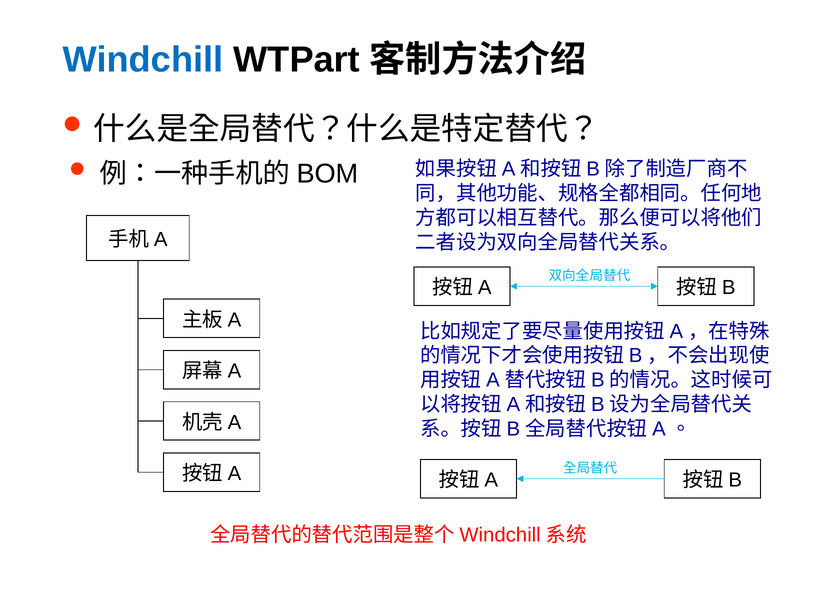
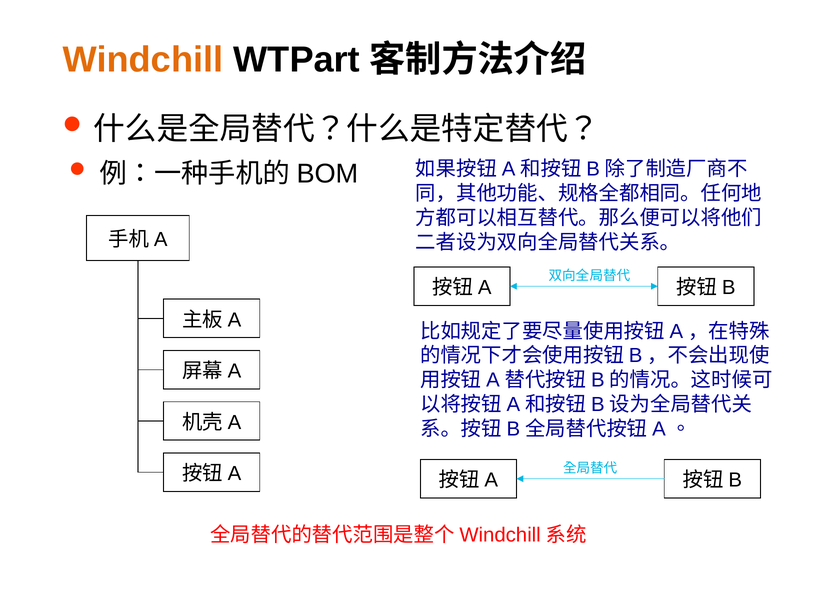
Windchill colour: blue -> orange
